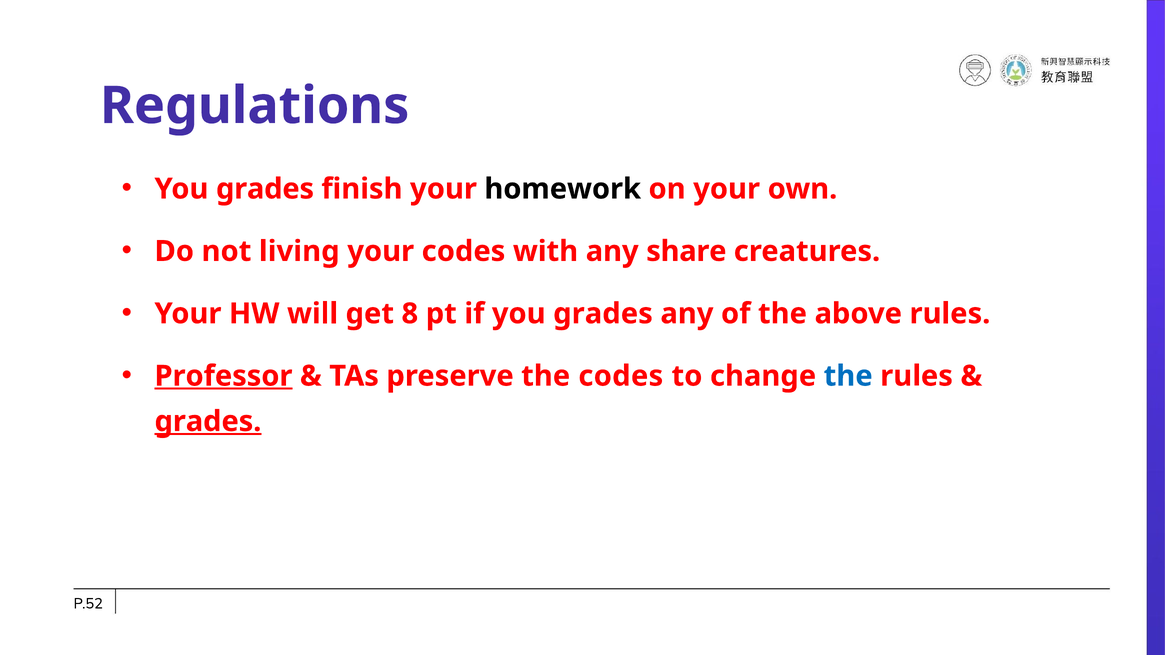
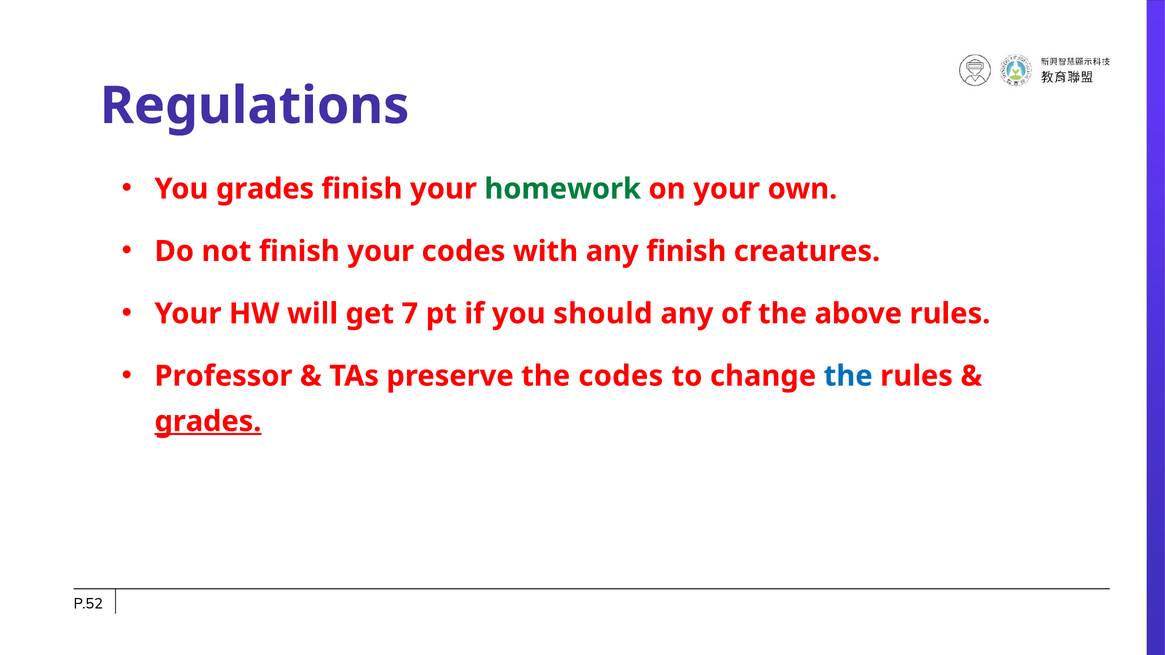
homework colour: black -> green
not living: living -> finish
any share: share -> finish
8: 8 -> 7
if you grades: grades -> should
Professor underline: present -> none
